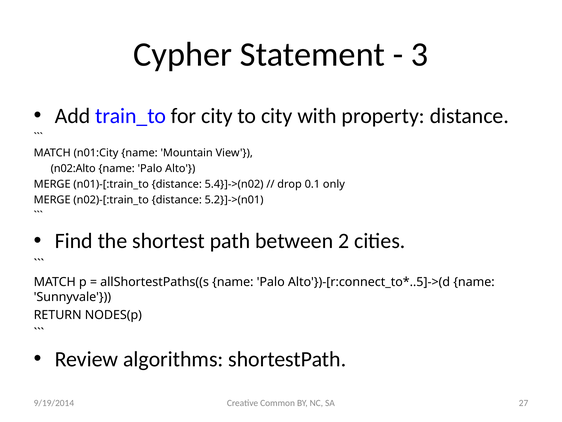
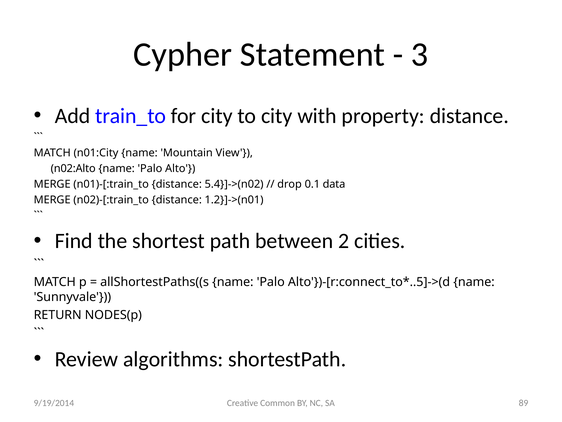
only: only -> data
5.2}]->(n01: 5.2}]->(n01 -> 1.2}]->(n01
27: 27 -> 89
